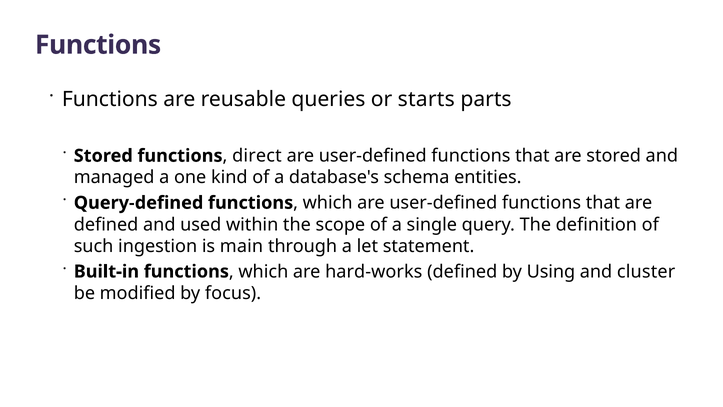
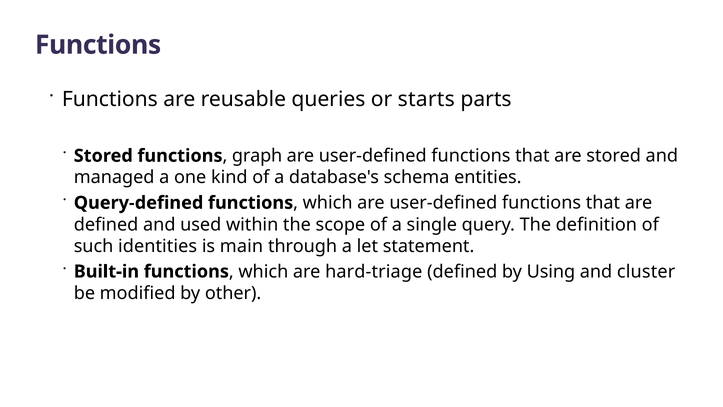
direct: direct -> graph
ingestion: ingestion -> identities
hard-works: hard-works -> hard-triage
focus: focus -> other
